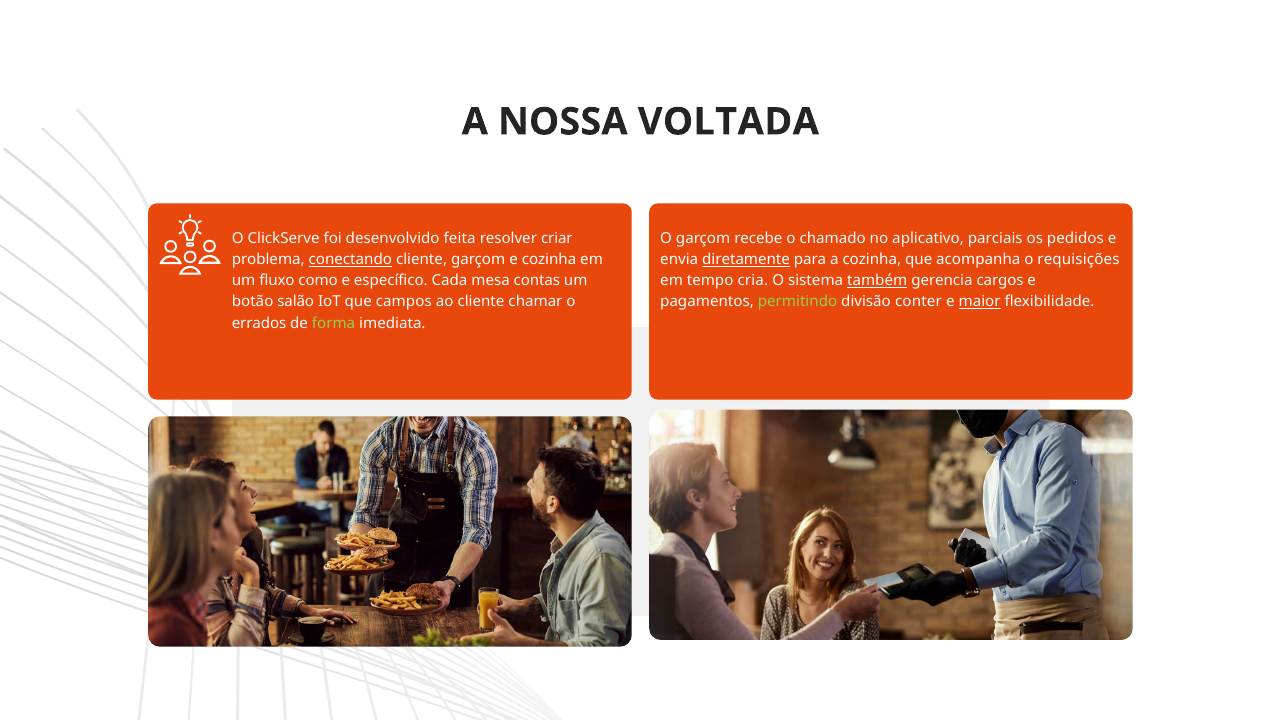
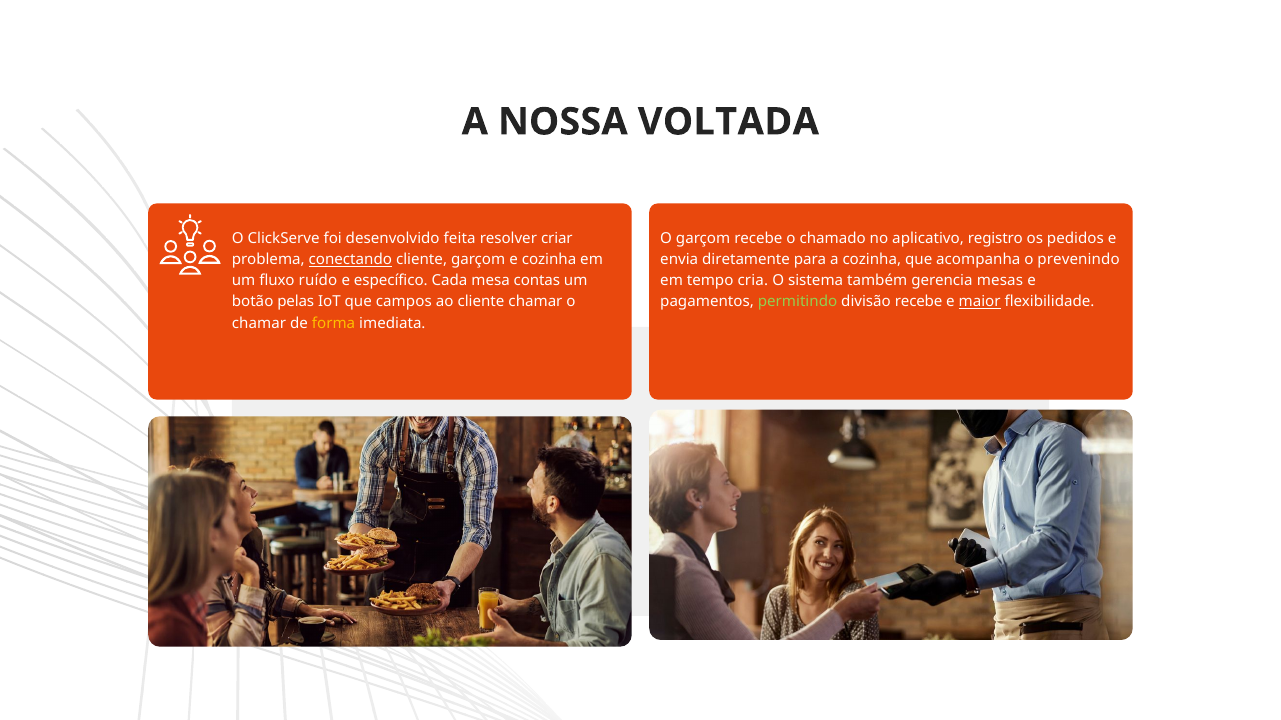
parciais: parciais -> registro
diretamente underline: present -> none
requisições: requisições -> prevenindo
como: como -> ruído
também underline: present -> none
cargos: cargos -> mesas
salão: salão -> pelas
divisão conter: conter -> recebe
errados at (259, 323): errados -> chamar
forma colour: light green -> yellow
